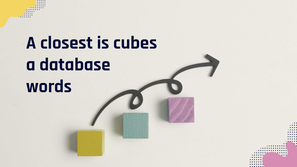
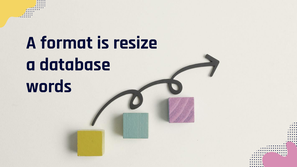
closest: closest -> format
cubes: cubes -> resize
